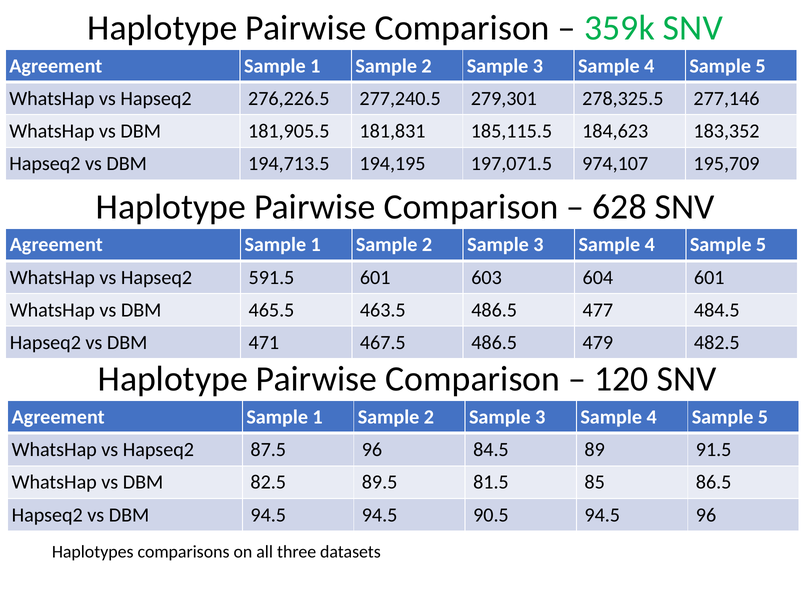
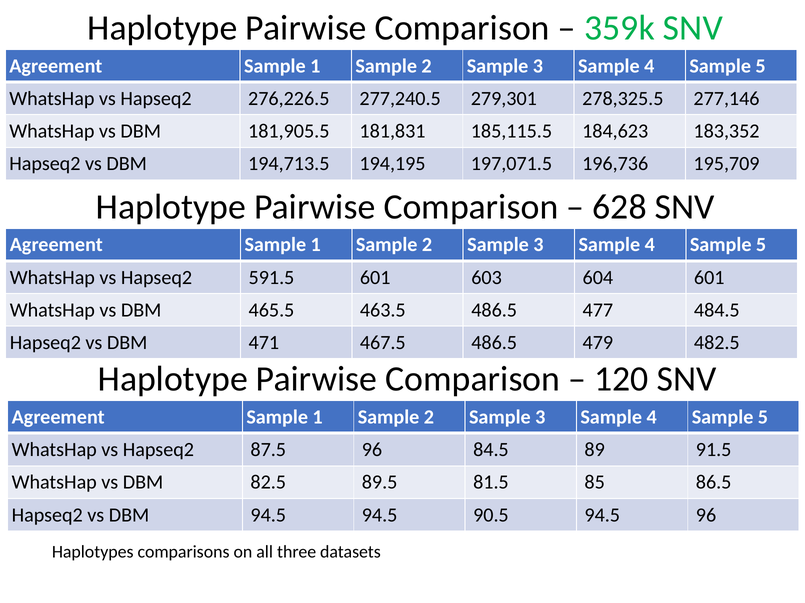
974,107: 974,107 -> 196,736
